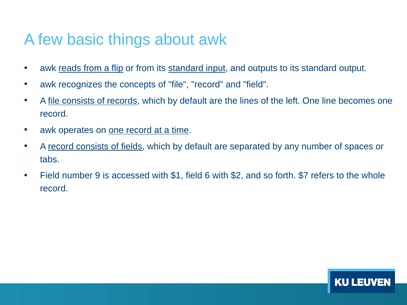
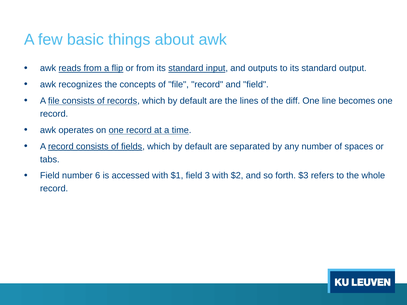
left: left -> diff
9: 9 -> 6
6: 6 -> 3
$7: $7 -> $3
